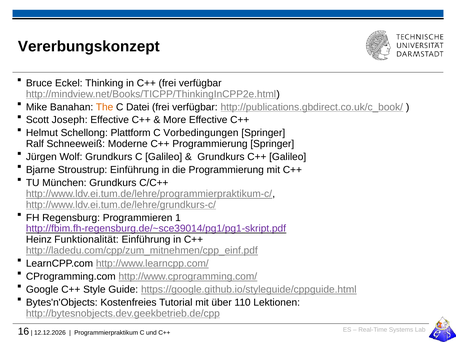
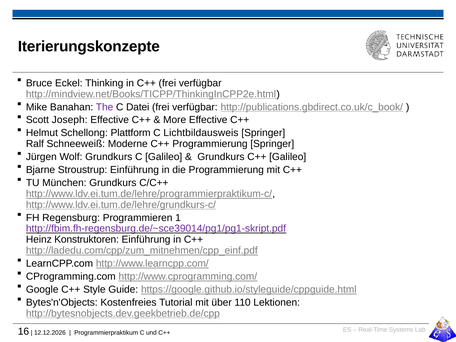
Vererbungskonzept: Vererbungskonzept -> Iterierungskonzepte
The colour: orange -> purple
Vorbedingungen: Vorbedingungen -> Lichtbildausweis
Funktionalität: Funktionalität -> Konstruktoren
